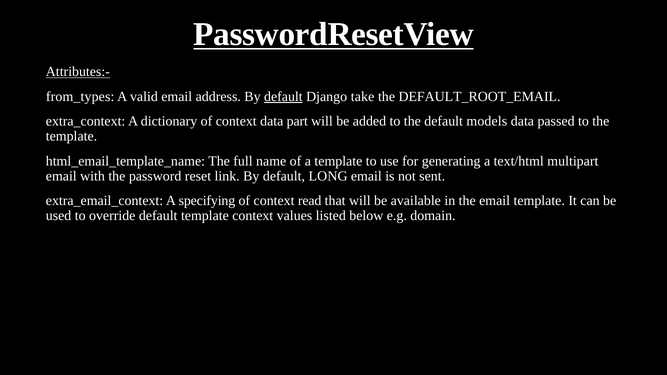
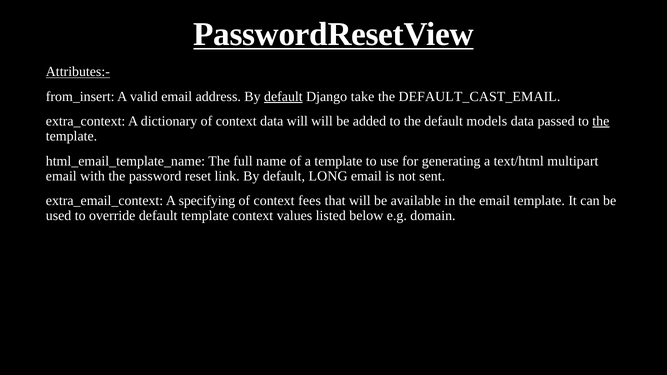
from_types: from_types -> from_insert
DEFAULT_ROOT_EMAIL: DEFAULT_ROOT_EMAIL -> DEFAULT_CAST_EMAIL
data part: part -> will
the at (601, 121) underline: none -> present
read: read -> fees
